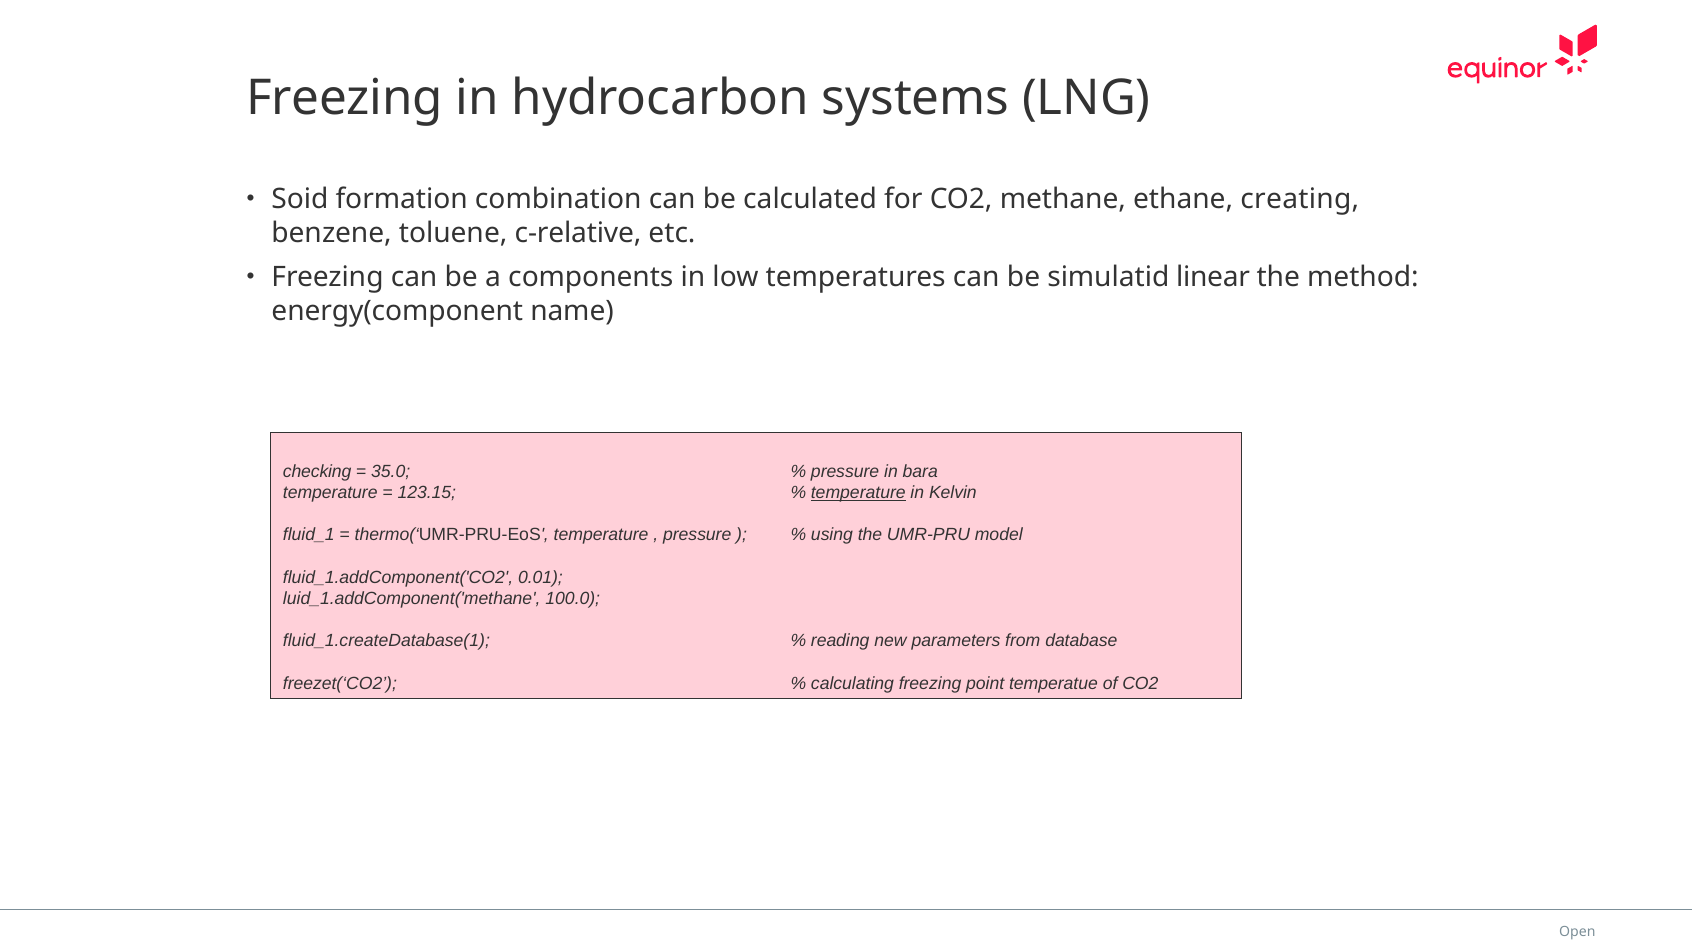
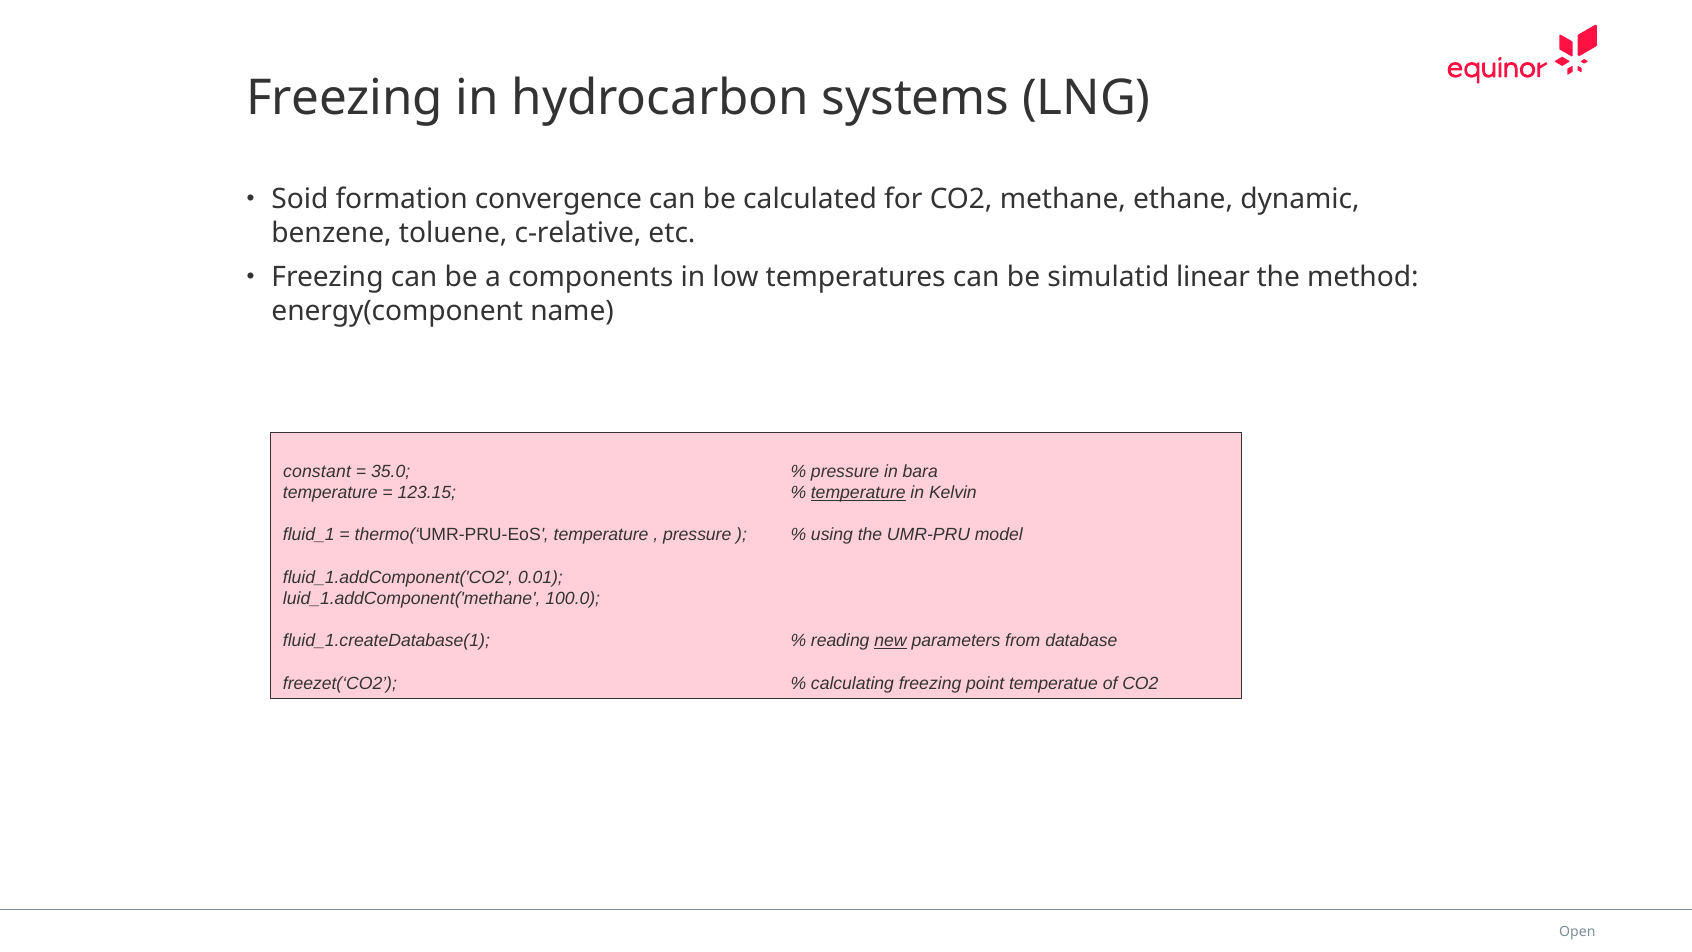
combination: combination -> convergence
creating: creating -> dynamic
checking: checking -> constant
new underline: none -> present
